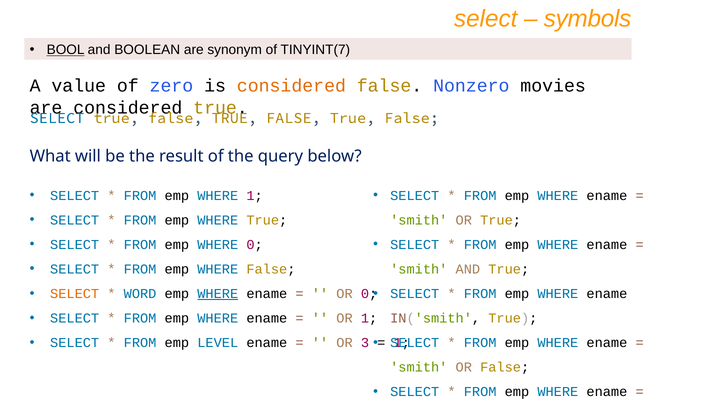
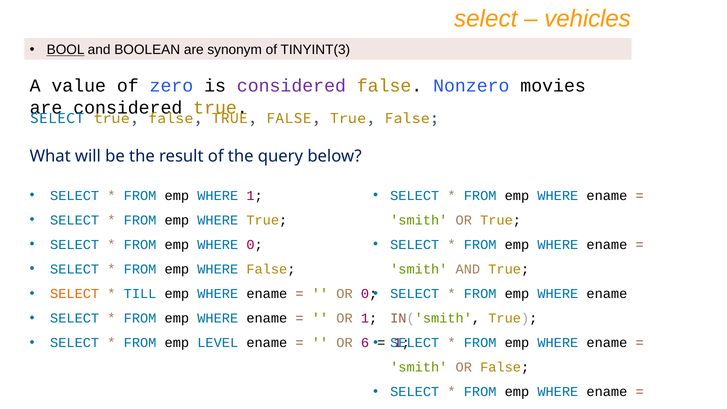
symbols: symbols -> vehicles
TINYINT(7: TINYINT(7 -> TINYINT(3
considered at (291, 86) colour: orange -> purple
WORD: WORD -> TILL
WHERE at (218, 294) underline: present -> none
3: 3 -> 6
